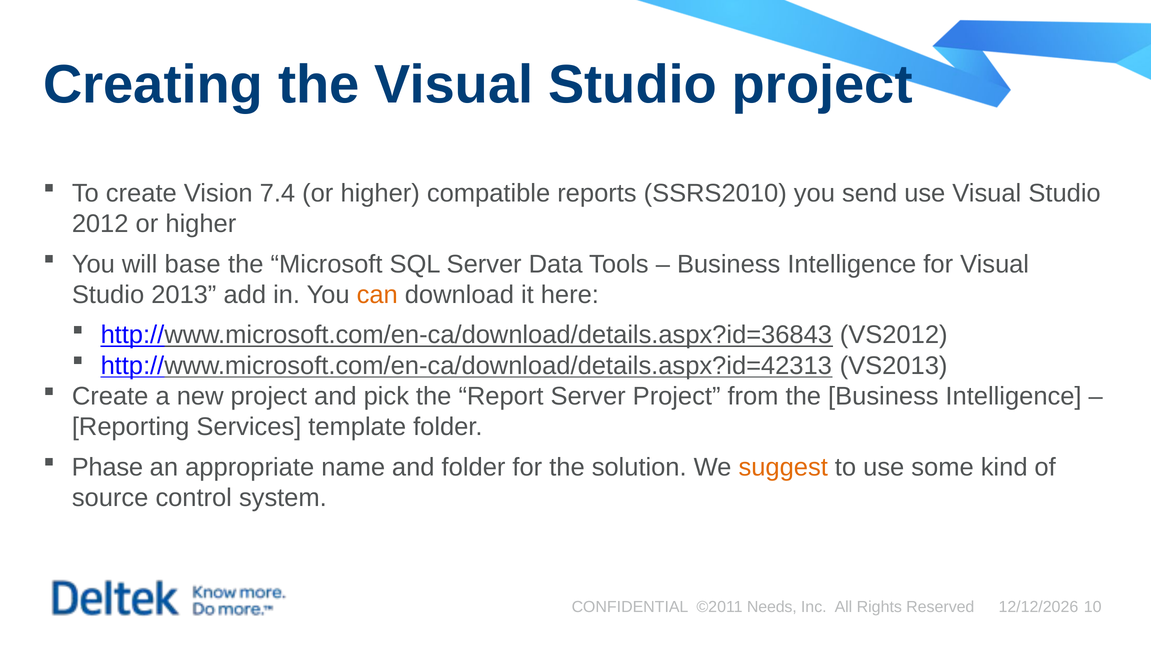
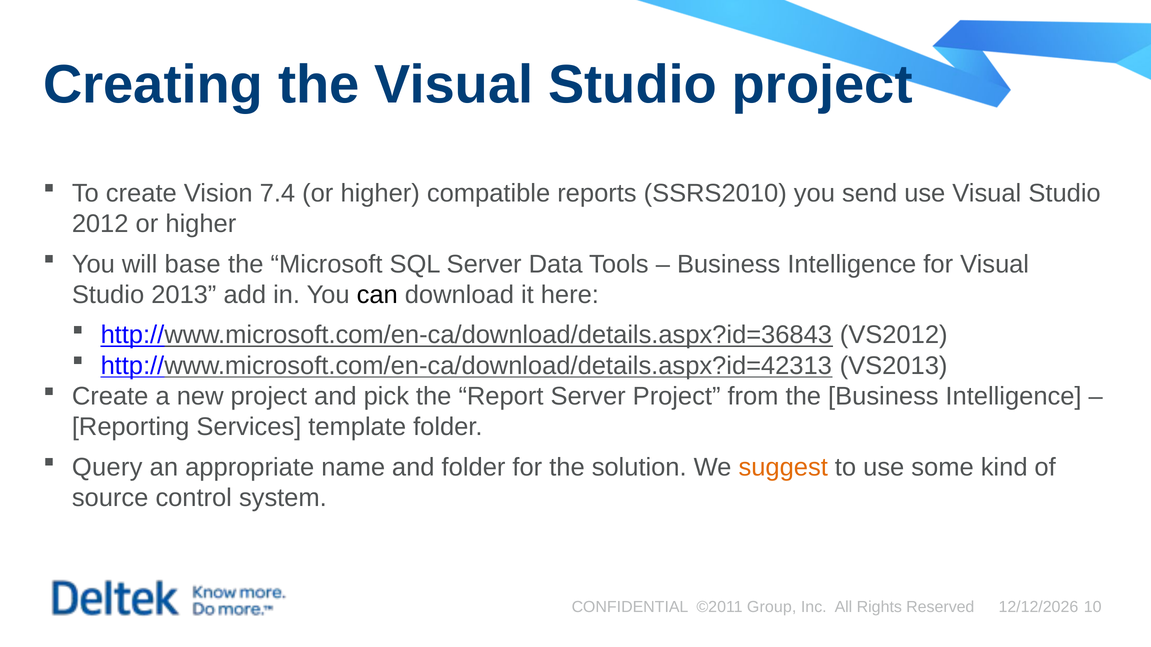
can colour: orange -> black
Phase: Phase -> Query
Needs: Needs -> Group
